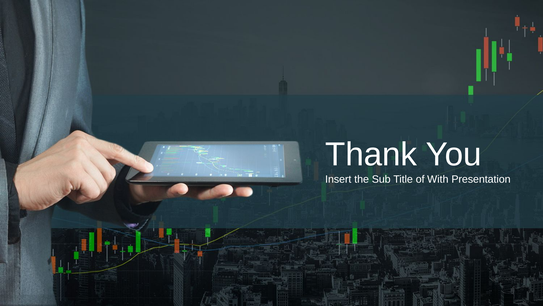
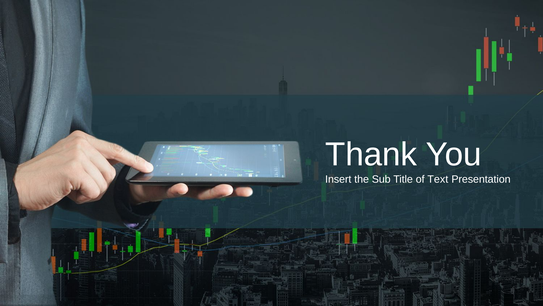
With: With -> Text
